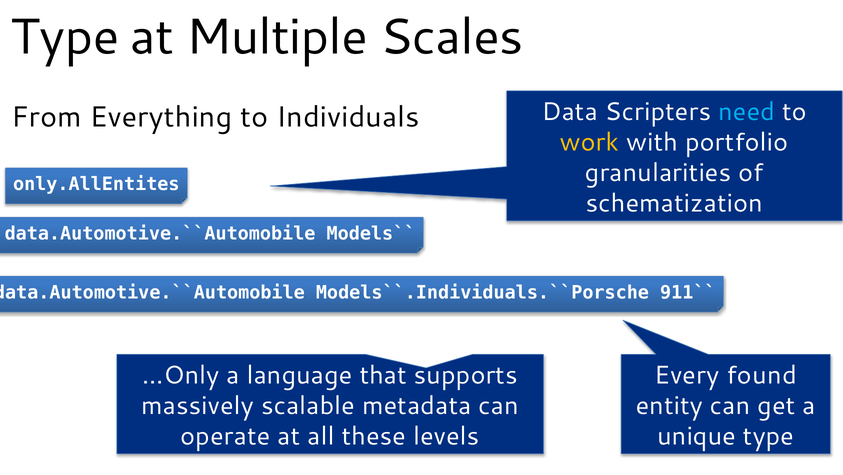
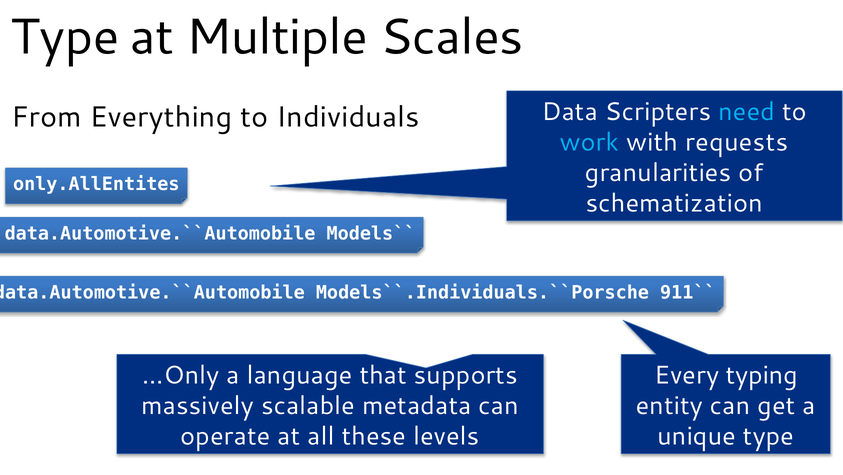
work colour: yellow -> light blue
portfolio: portfolio -> requests
found: found -> typing
